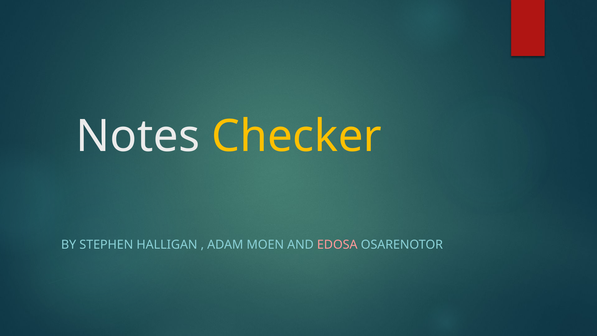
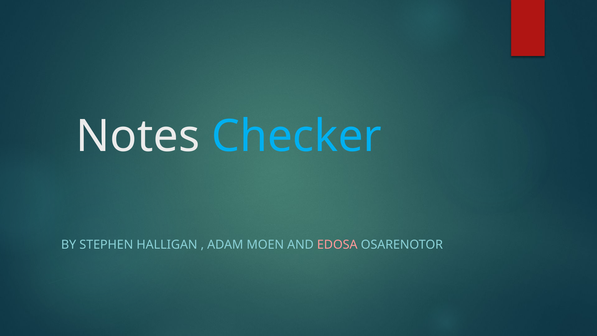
Checker colour: yellow -> light blue
